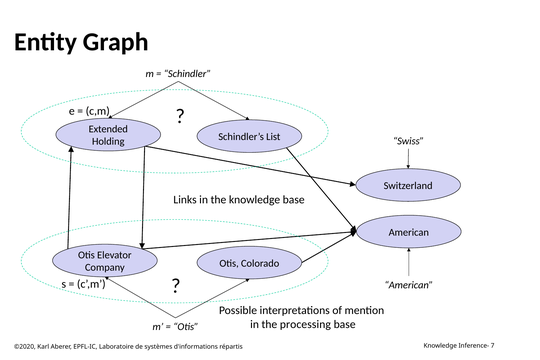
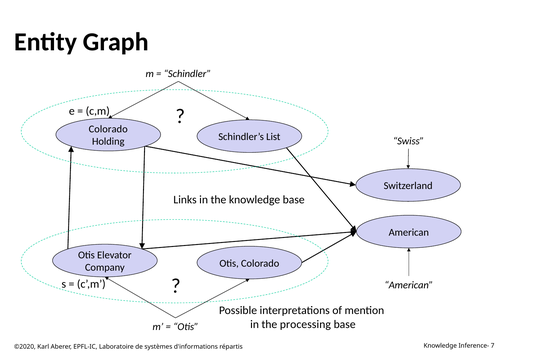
Extended at (108, 129): Extended -> Colorado
